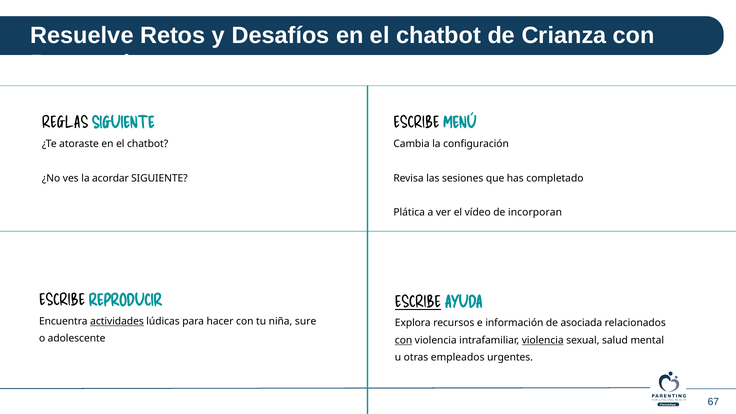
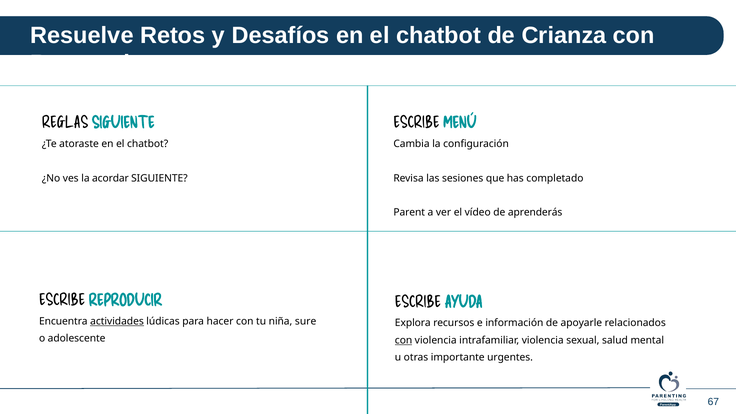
Plática: Plática -> Parent
incorporan: incorporan -> aprenderás
ESCRIBE at (418, 302) underline: present -> none
asociada: asociada -> apoyarle
violencia at (543, 340) underline: present -> none
empleados: empleados -> importante
